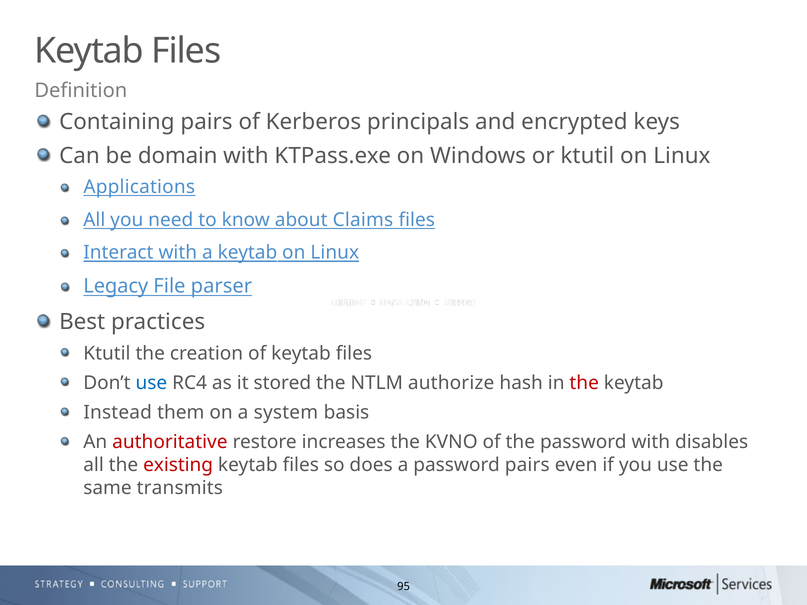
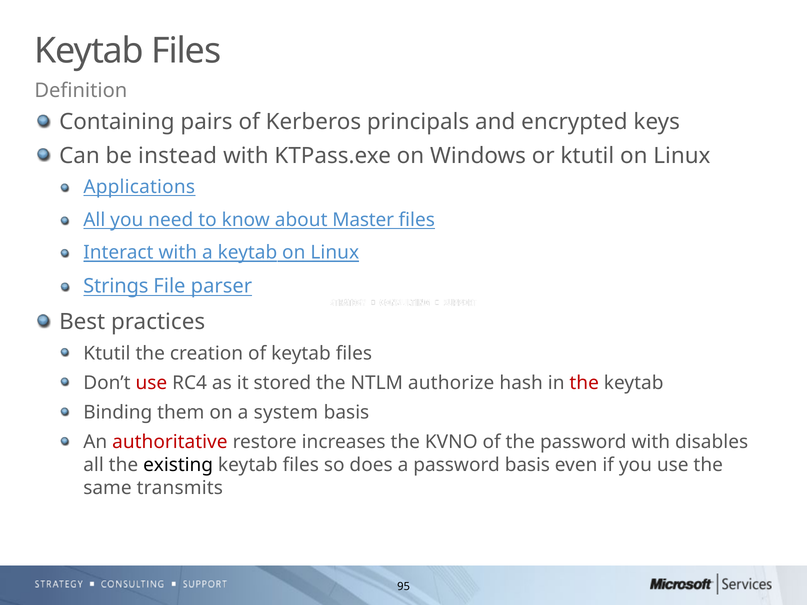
domain: domain -> instead
Claims: Claims -> Master
Legacy: Legacy -> Strings
use at (151, 383) colour: blue -> red
Instead: Instead -> Binding
existing colour: red -> black
password pairs: pairs -> basis
